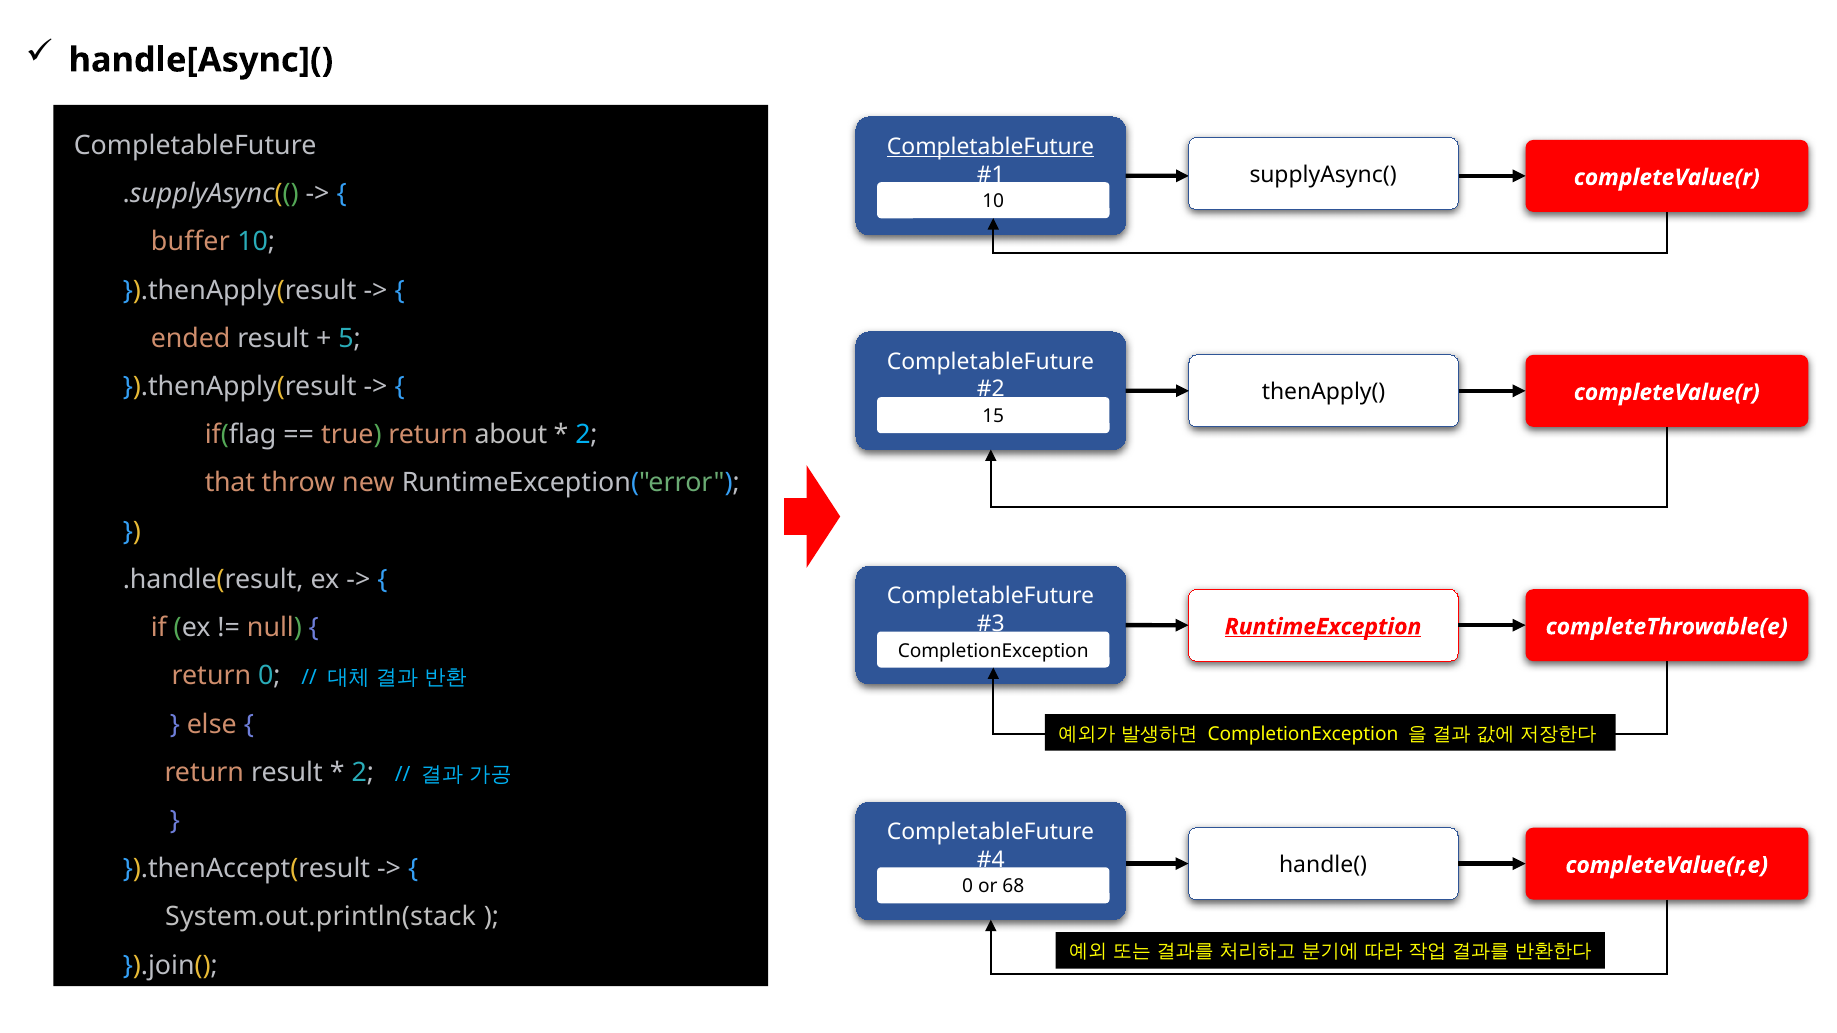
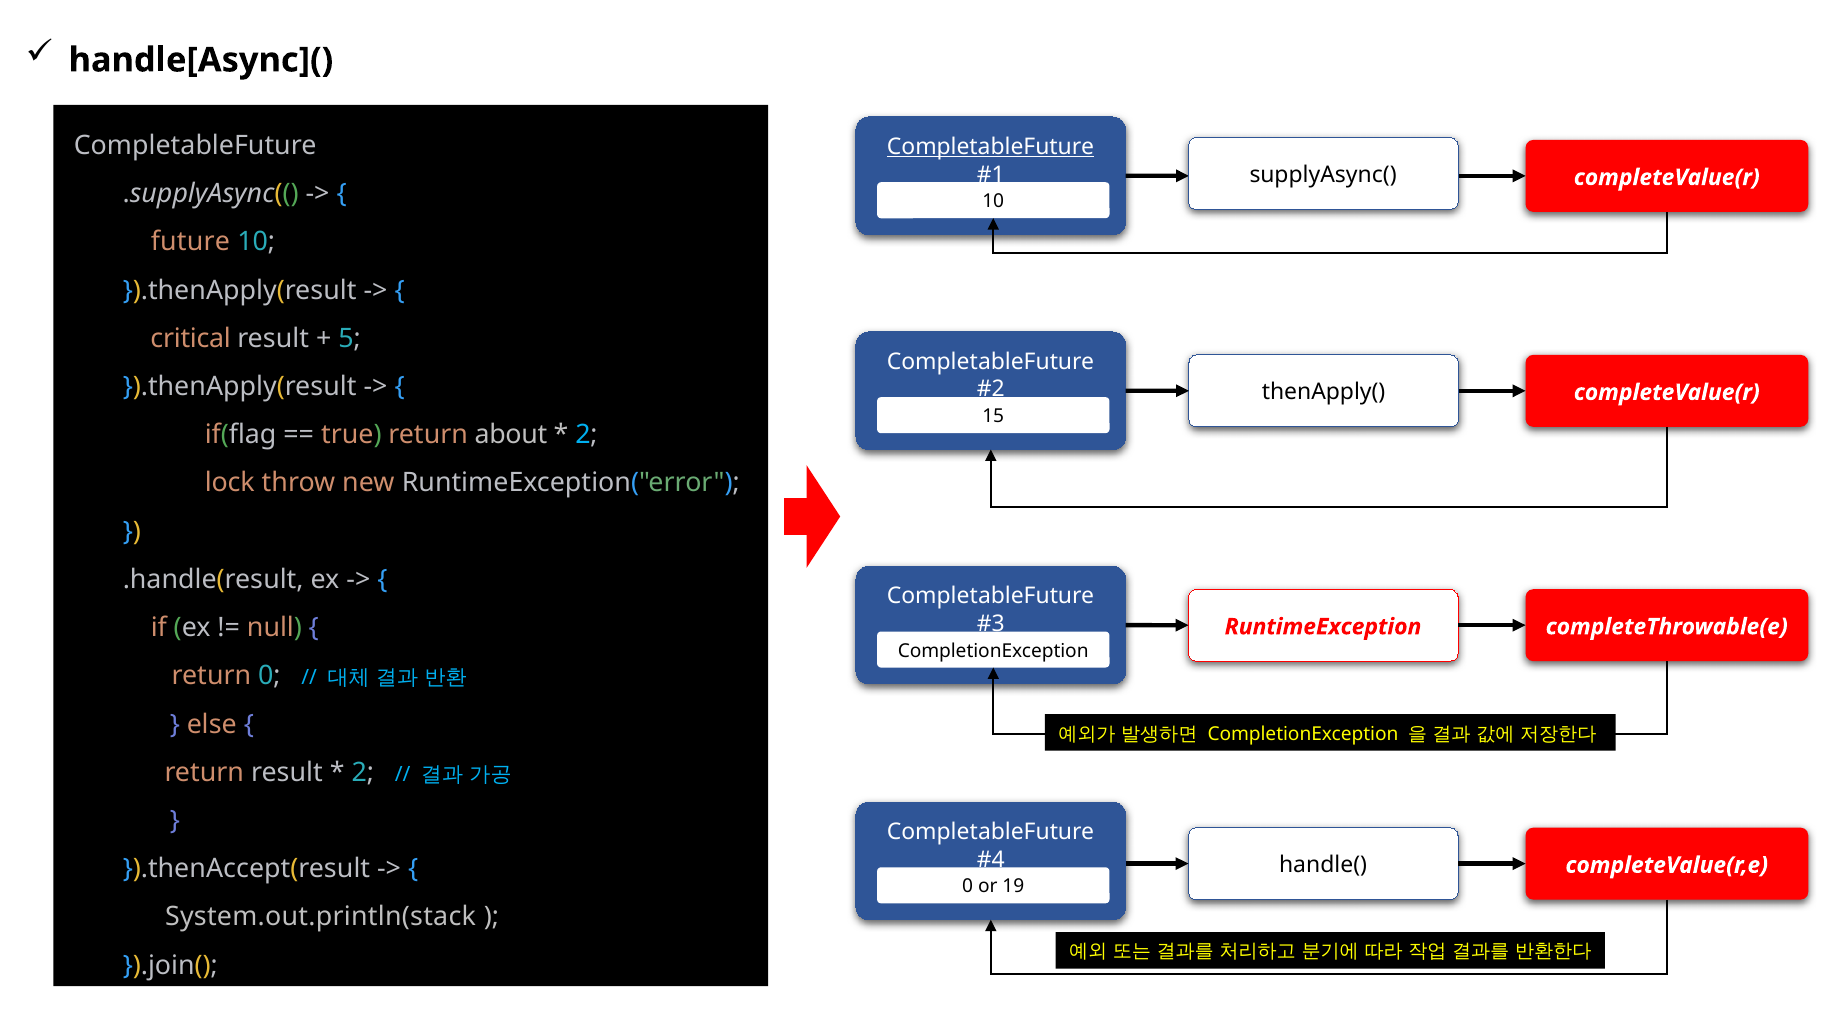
buffer: buffer -> future
ended: ended -> critical
that: that -> lock
RuntimeException underline: present -> none
68: 68 -> 19
